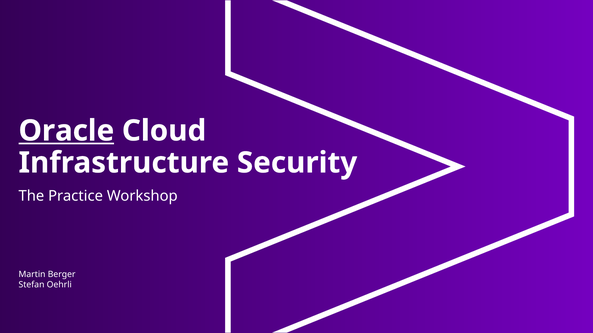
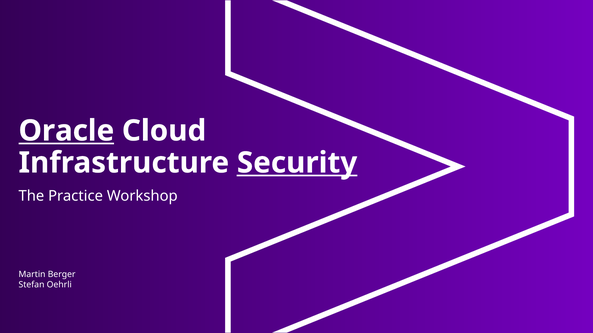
Security underline: none -> present
